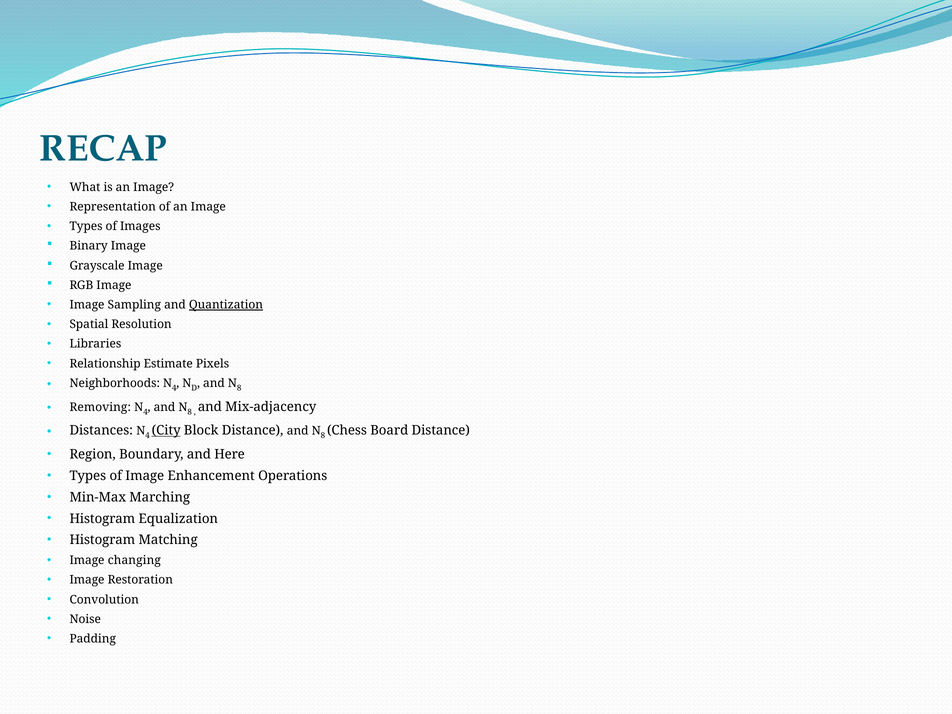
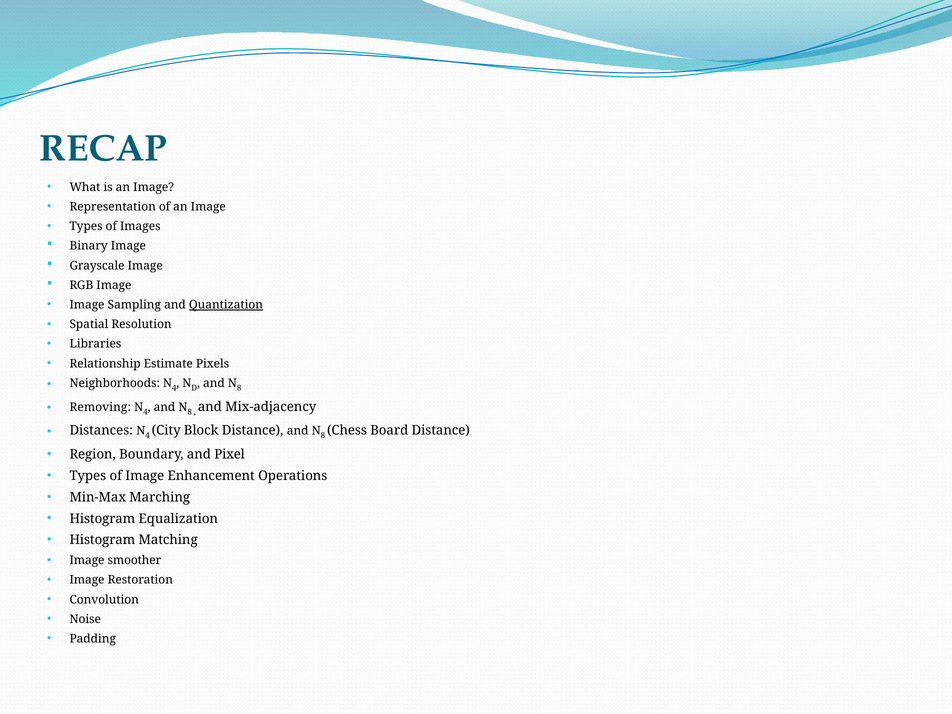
City underline: present -> none
Here: Here -> Pixel
changing: changing -> smoother
